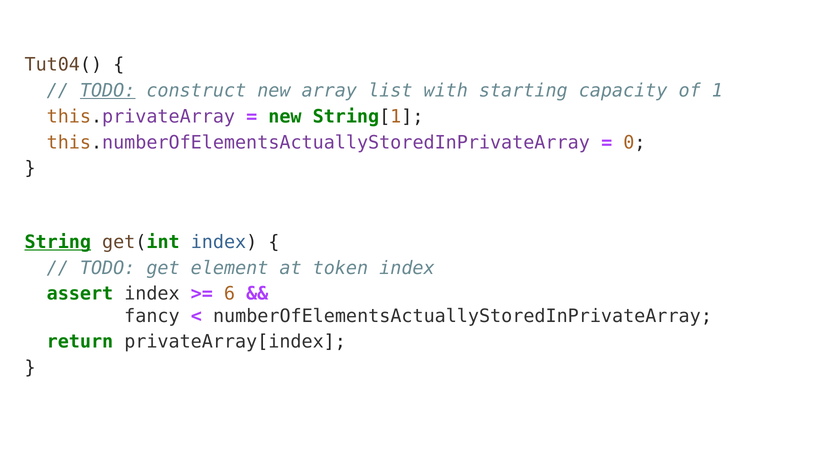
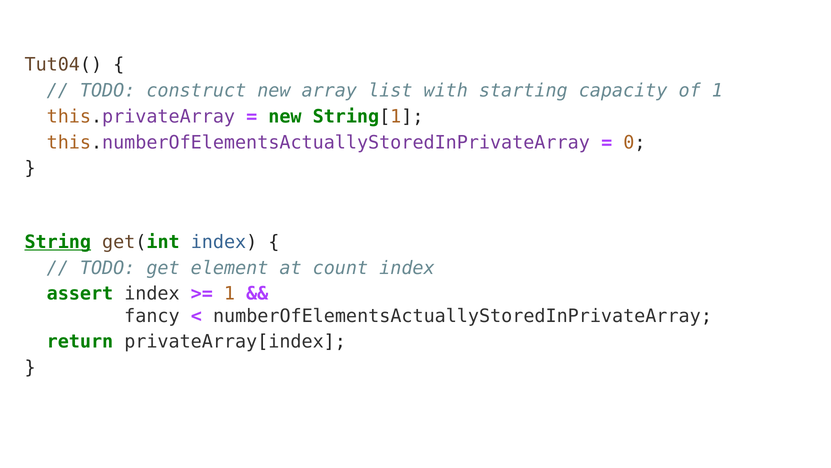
TODO at (108, 91) underline: present -> none
token: token -> count
6 at (230, 293): 6 -> 1
